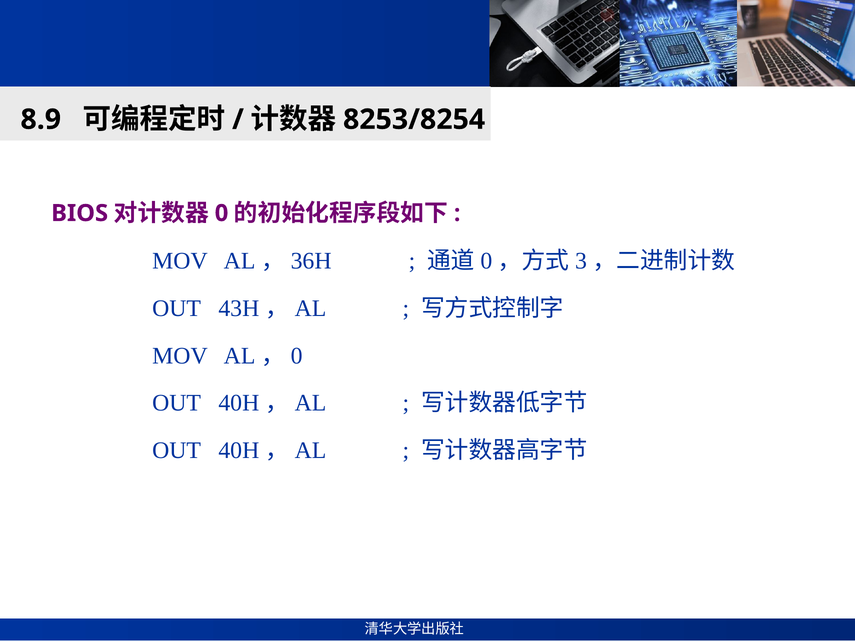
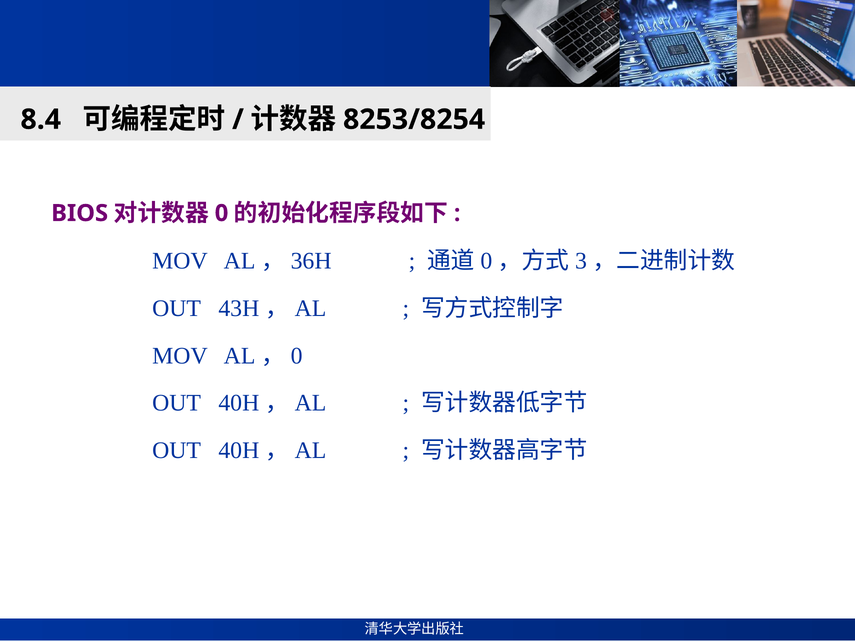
8.9: 8.9 -> 8.4
